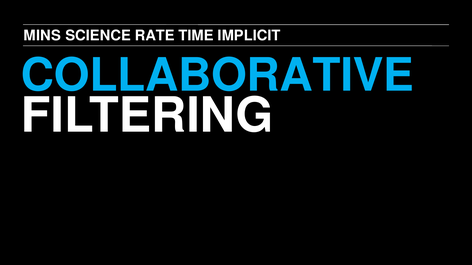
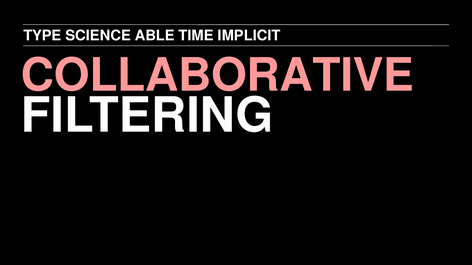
MINS: MINS -> TYPE
RATE: RATE -> ABLE
COLLABORATIVE colour: light blue -> pink
